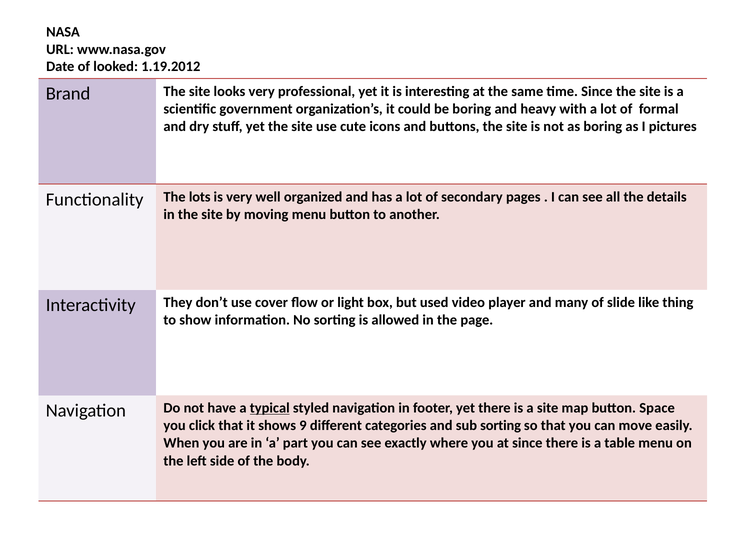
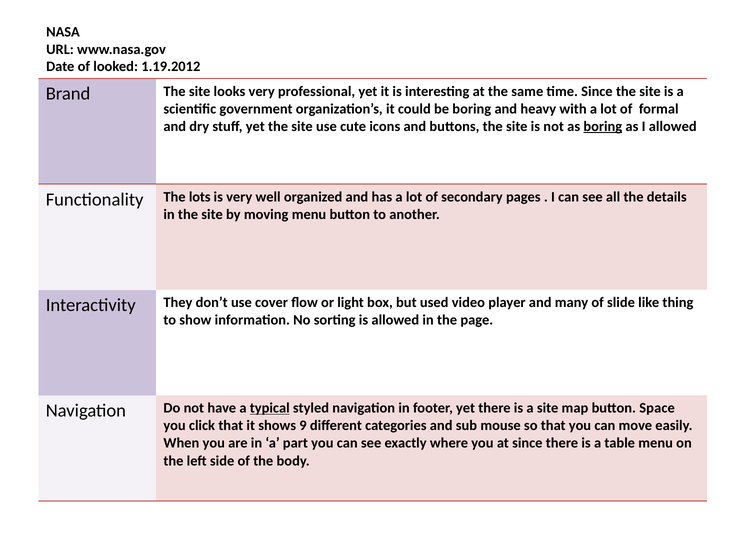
boring at (603, 126) underline: none -> present
I pictures: pictures -> allowed
sub sorting: sorting -> mouse
